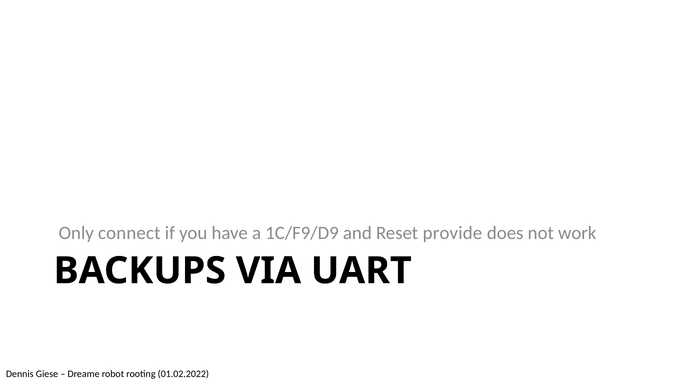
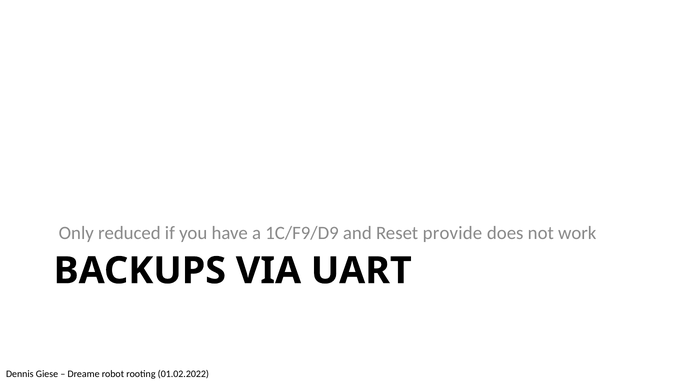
connect: connect -> reduced
